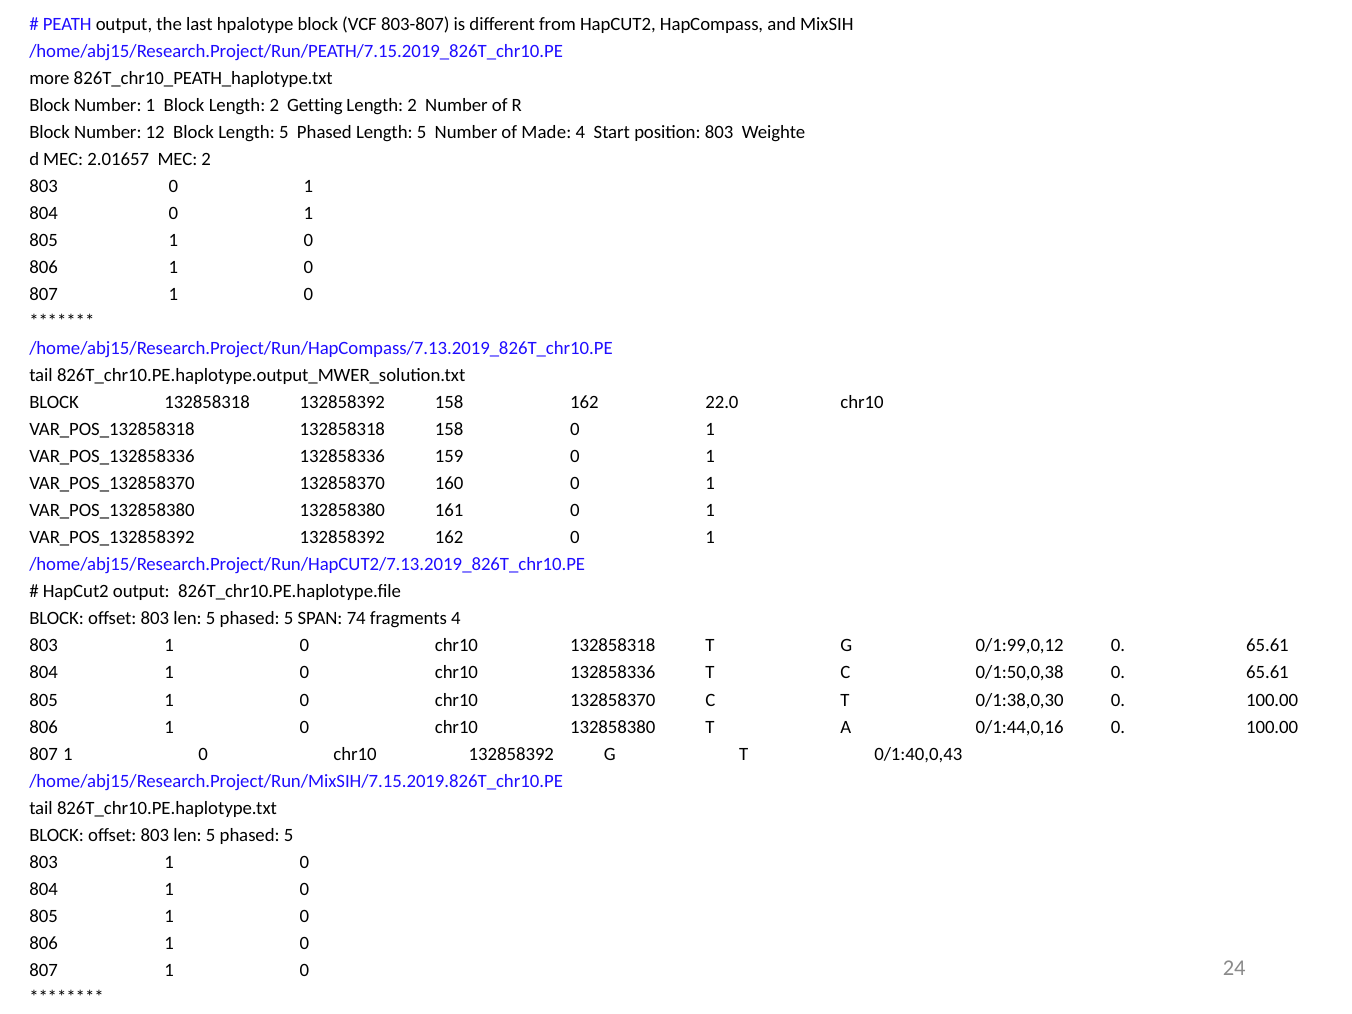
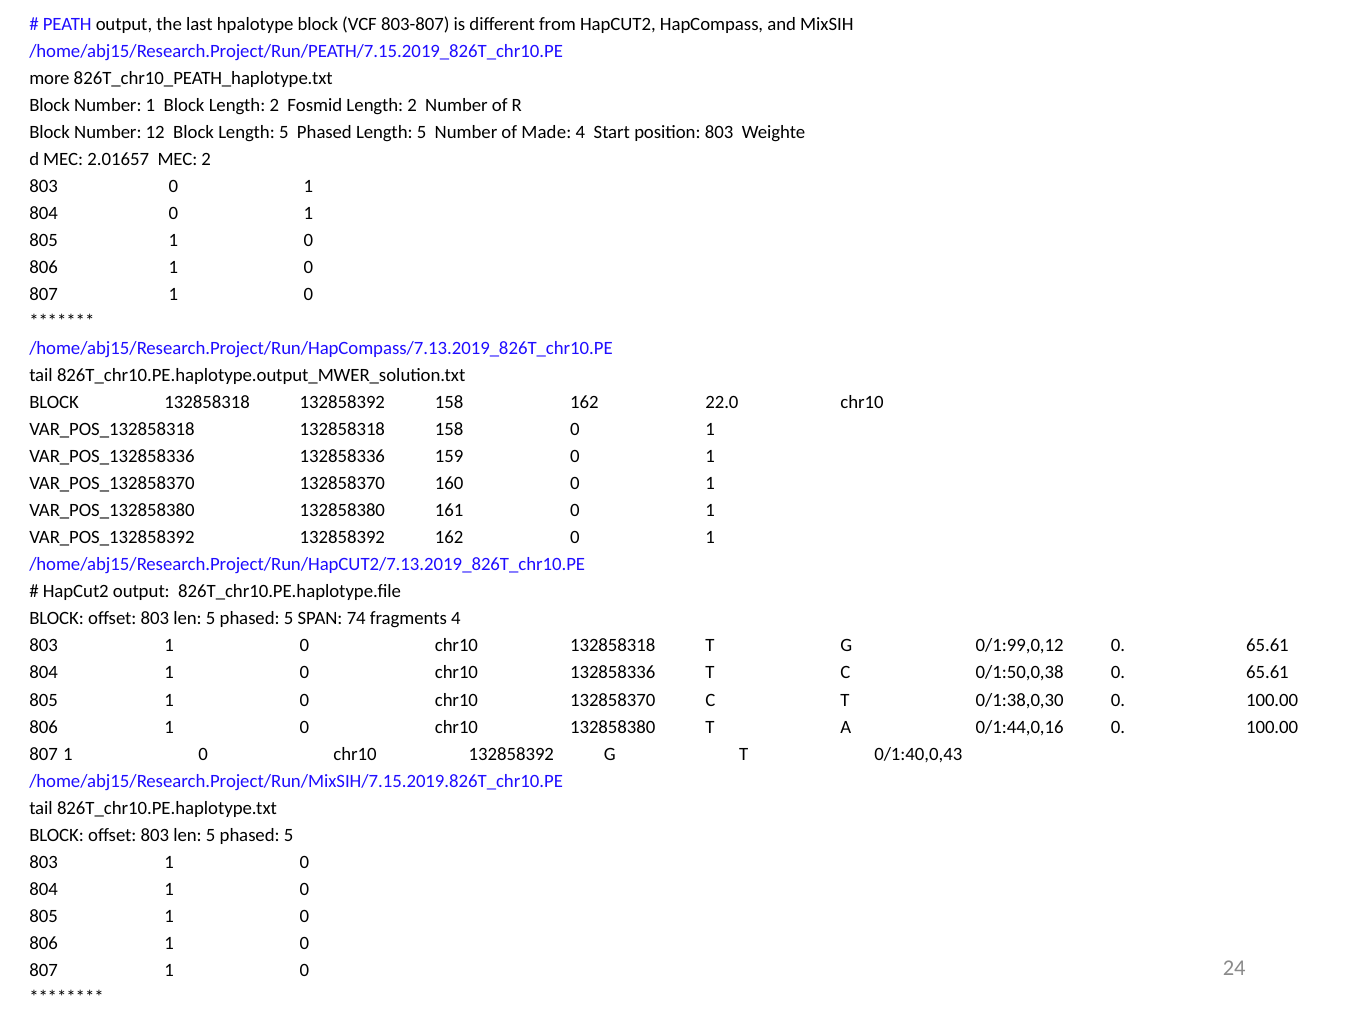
Getting: Getting -> Fosmid
